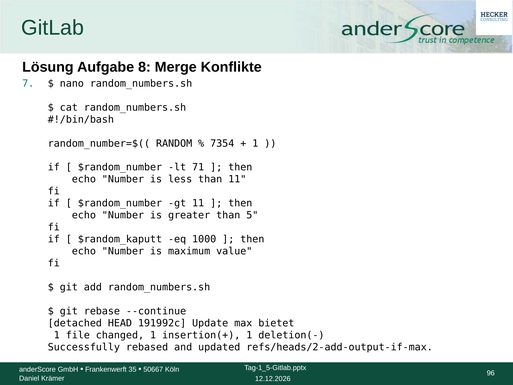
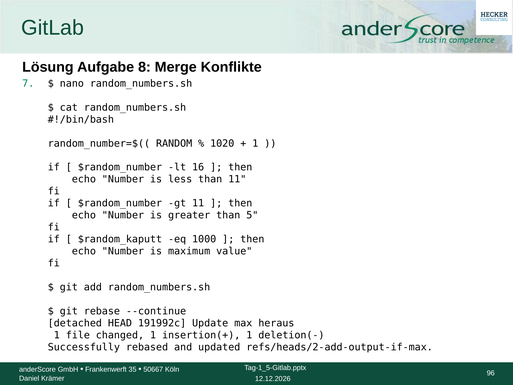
7354: 7354 -> 1020
71: 71 -> 16
bietet: bietet -> heraus
